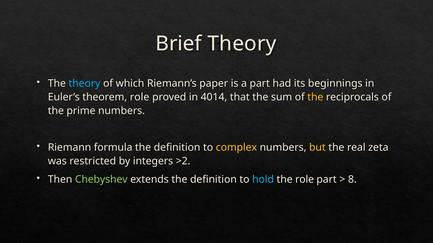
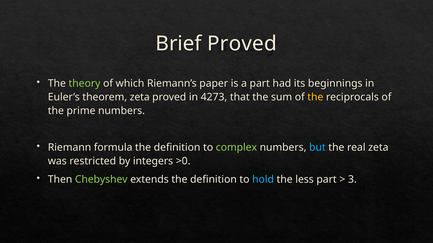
Brief Theory: Theory -> Proved
theory at (85, 84) colour: light blue -> light green
theorem role: role -> zeta
4014: 4014 -> 4273
complex colour: yellow -> light green
but colour: yellow -> light blue
>2: >2 -> >0
the role: role -> less
8: 8 -> 3
